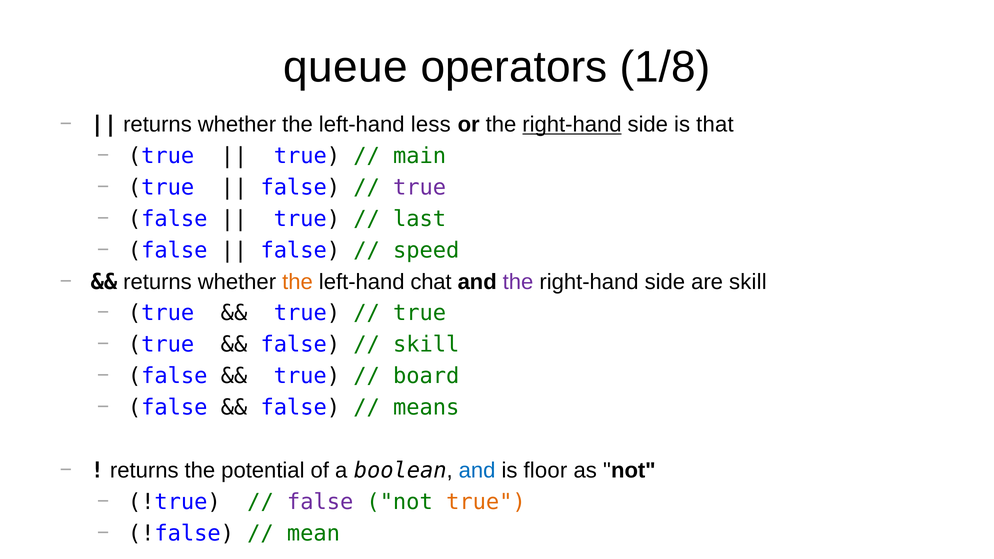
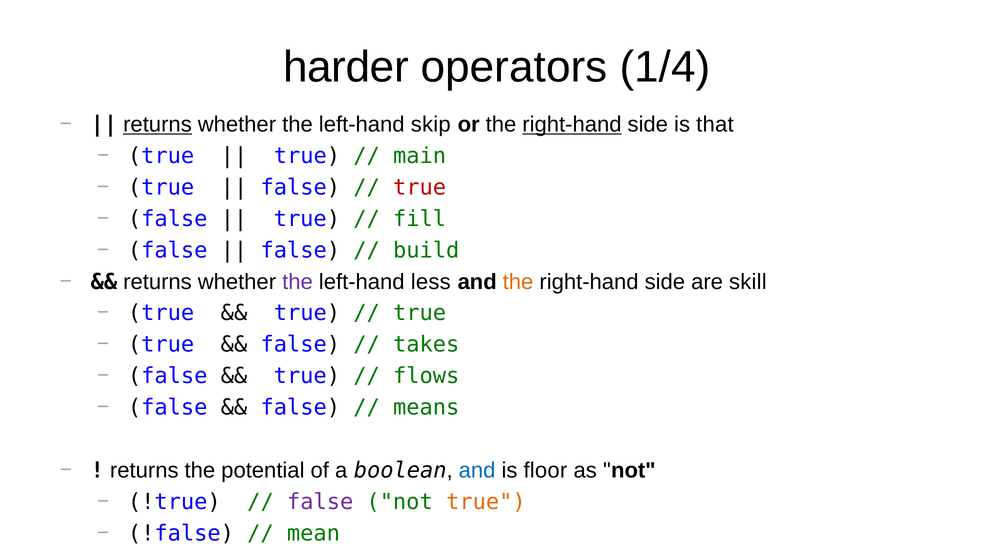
queue: queue -> harder
1/8: 1/8 -> 1/4
returns at (157, 124) underline: none -> present
less: less -> skip
true at (420, 187) colour: purple -> red
last: last -> fill
speed: speed -> build
the at (297, 282) colour: orange -> purple
chat: chat -> less
the at (518, 282) colour: purple -> orange
skill at (426, 345): skill -> takes
board: board -> flows
